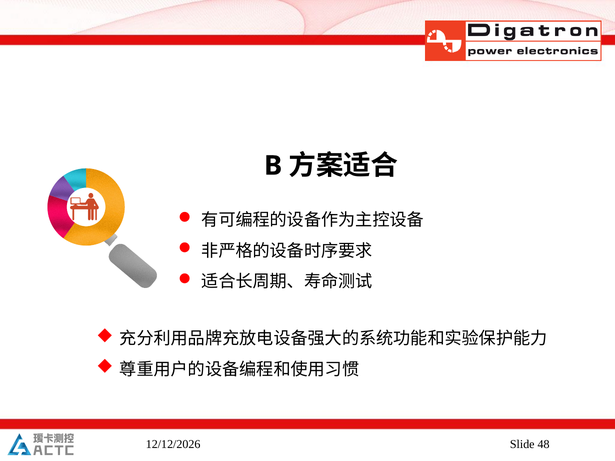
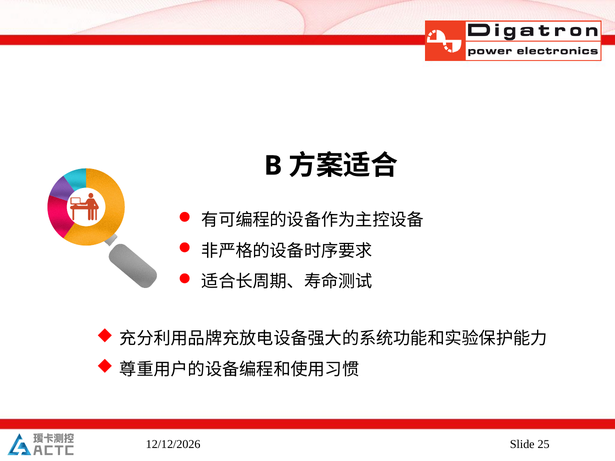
48: 48 -> 25
